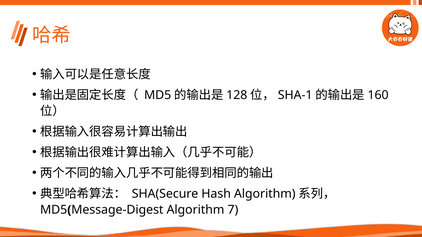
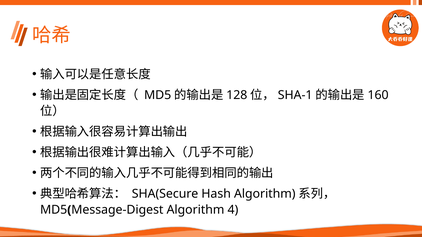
7: 7 -> 4
